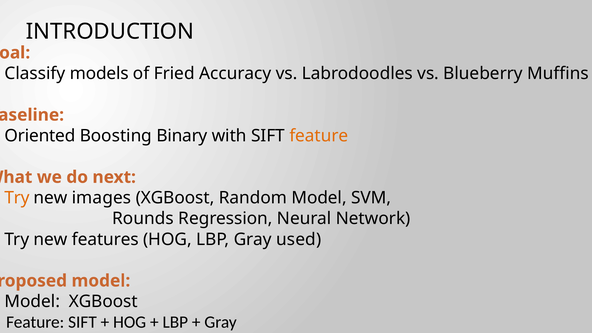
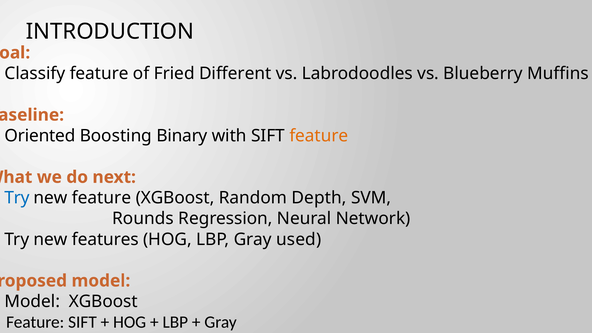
Classify models: models -> feature
Accuracy: Accuracy -> Different
Try at (17, 198) colour: orange -> blue
new images: images -> feature
Random Model: Model -> Depth
